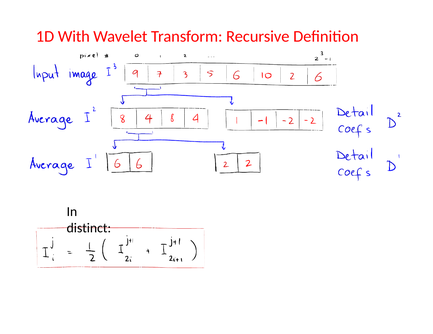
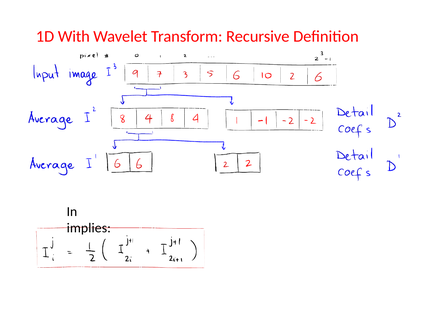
distinct: distinct -> implies
